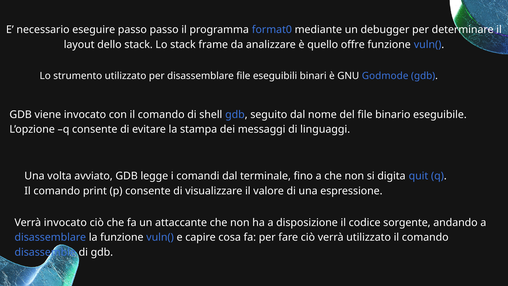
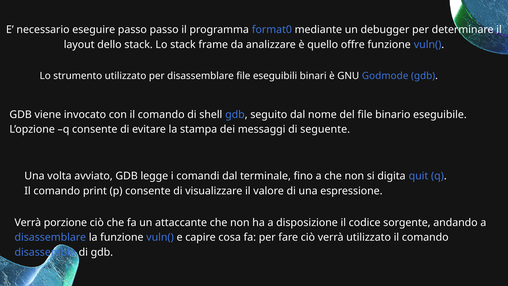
linguaggi: linguaggi -> seguente
Verrà invocato: invocato -> porzione
